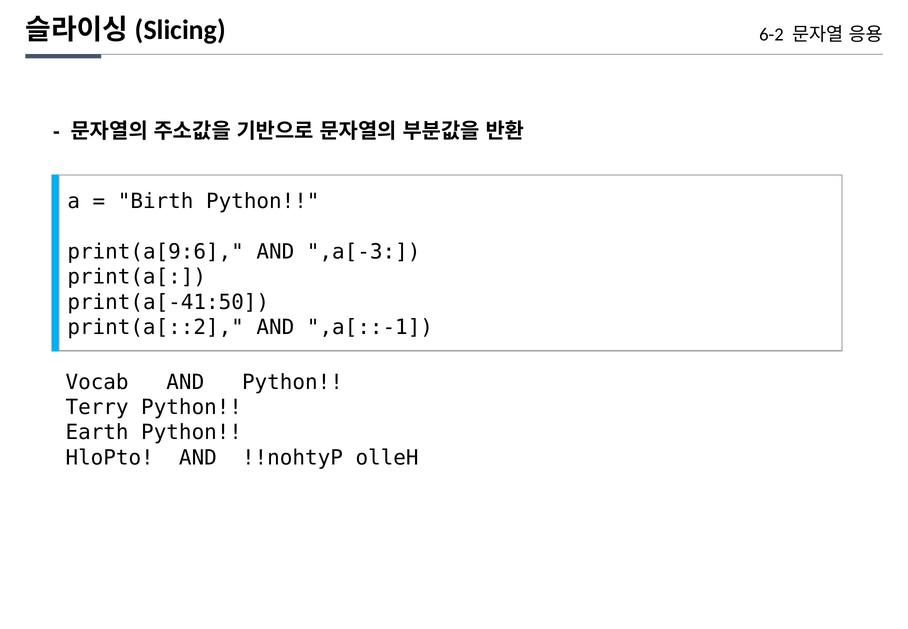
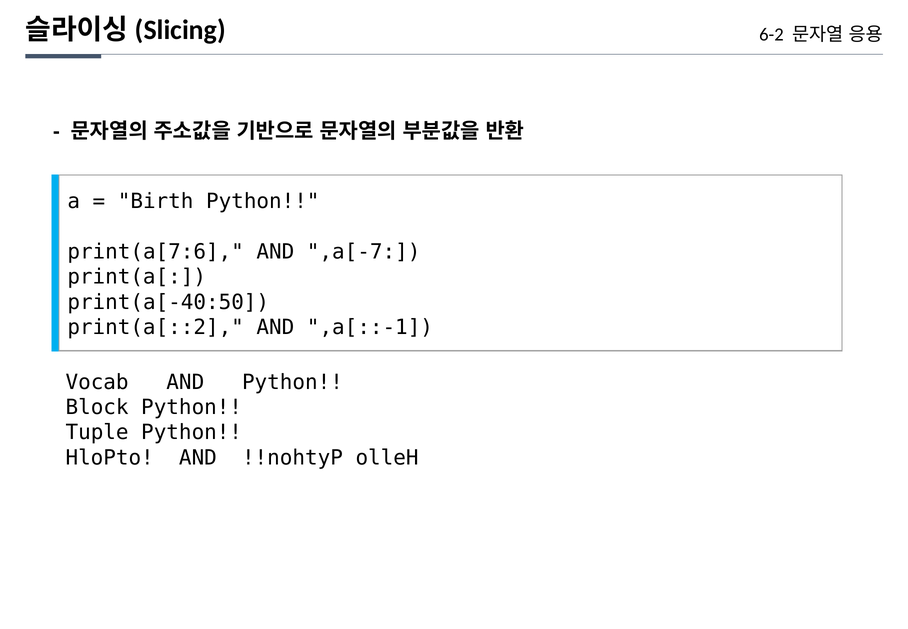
print(a[9:6: print(a[9:6 -> print(a[7:6
,a[-3: ,a[-3 -> ,a[-7
print(a[-41:50: print(a[-41:50 -> print(a[-40:50
Terry: Terry -> Block
Earth: Earth -> Tuple
